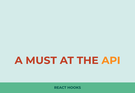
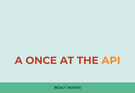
MUST: MUST -> ONCE
